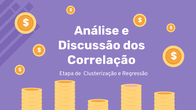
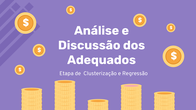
Correlação: Correlação -> Adequados
